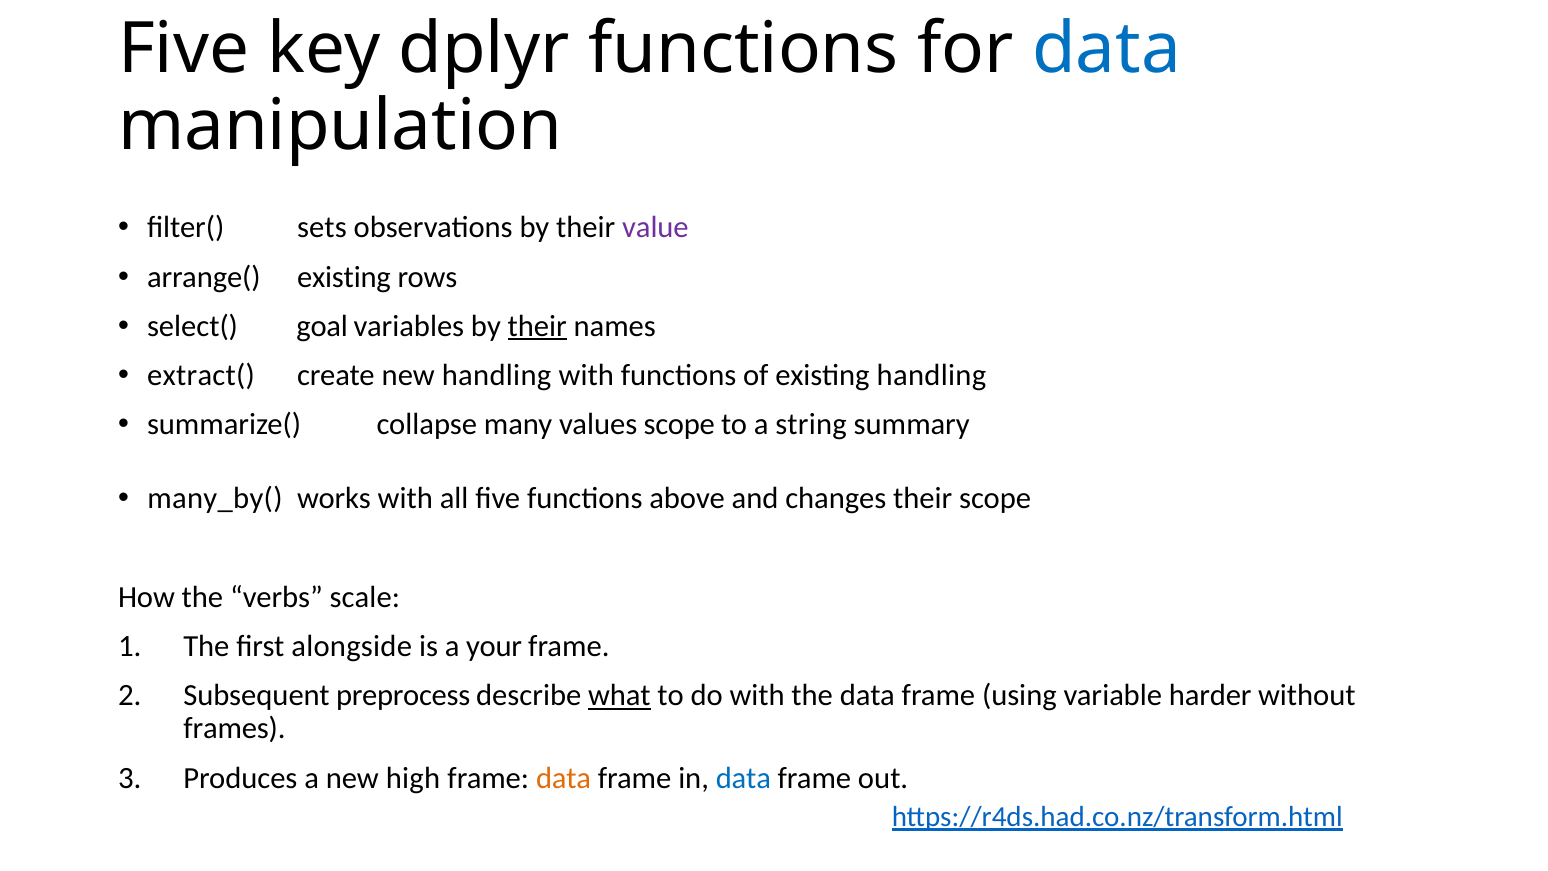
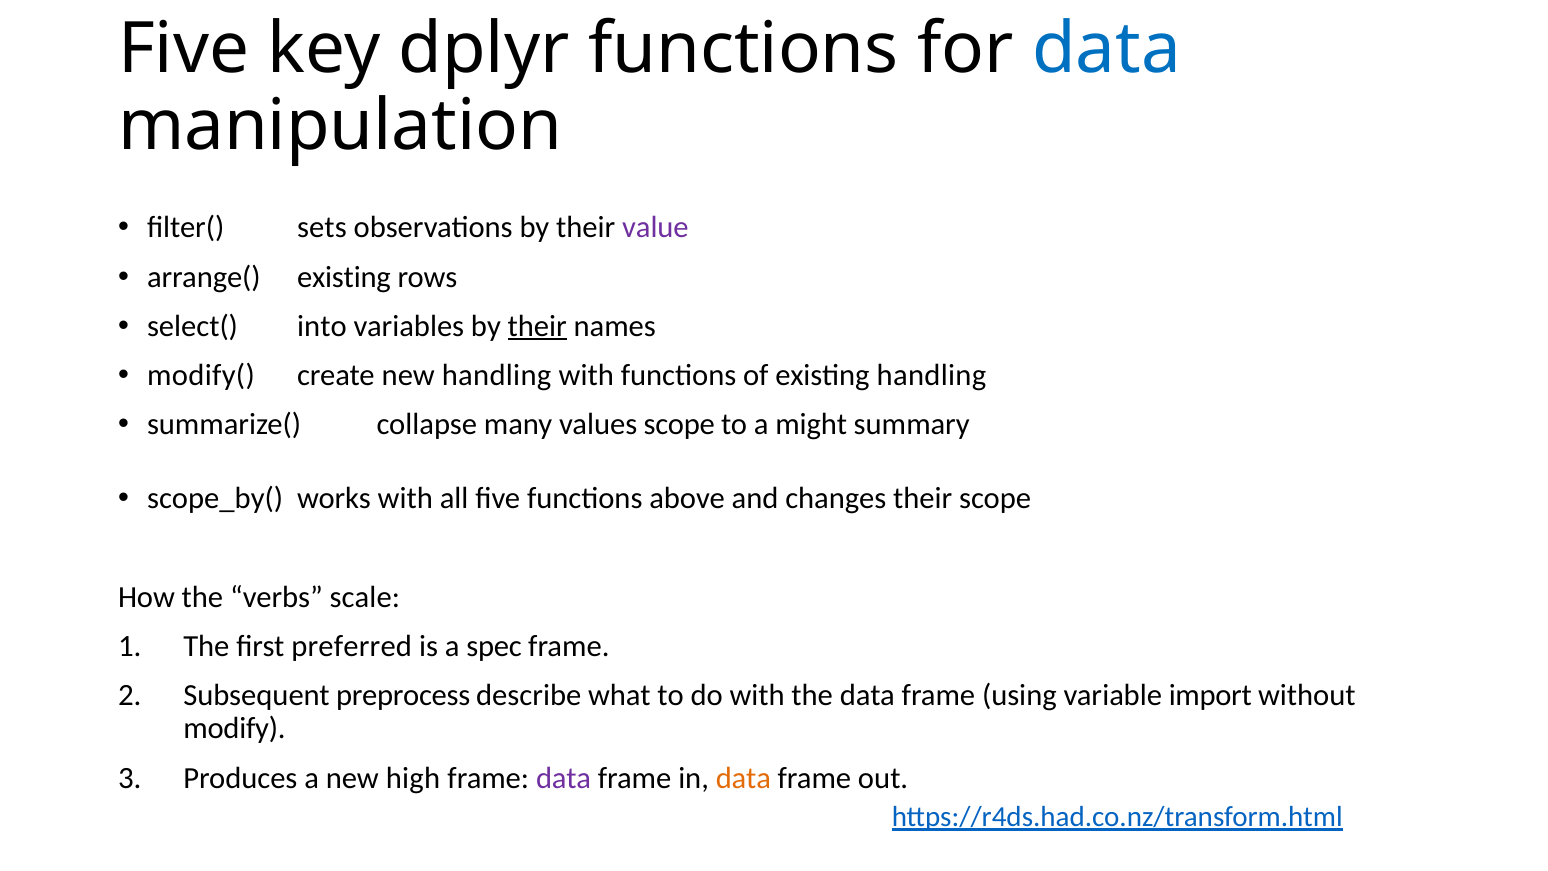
goal: goal -> into
extract(: extract( -> modify(
string: string -> might
many_by(: many_by( -> scope_by(
alongside: alongside -> preferred
your: your -> spec
what underline: present -> none
harder: harder -> import
frames: frames -> modify
data at (564, 778) colour: orange -> purple
data at (743, 778) colour: blue -> orange
